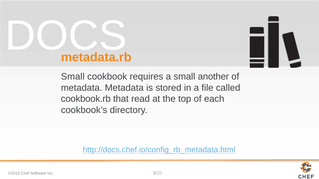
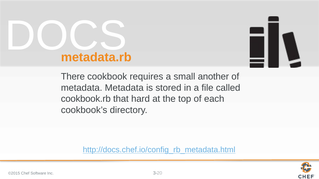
Small at (73, 77): Small -> There
read: read -> hard
